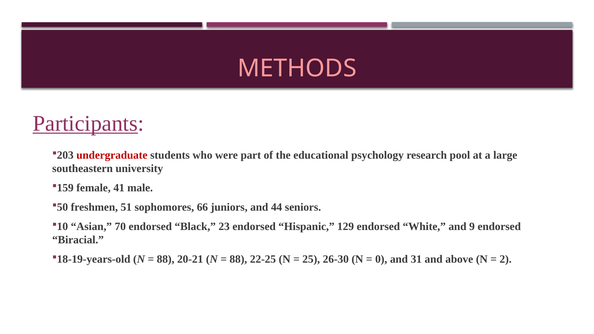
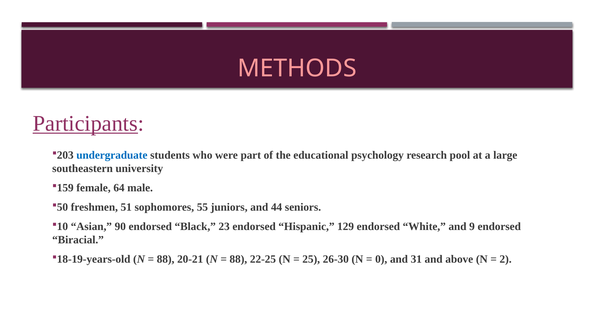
undergraduate colour: red -> blue
41: 41 -> 64
66: 66 -> 55
70: 70 -> 90
